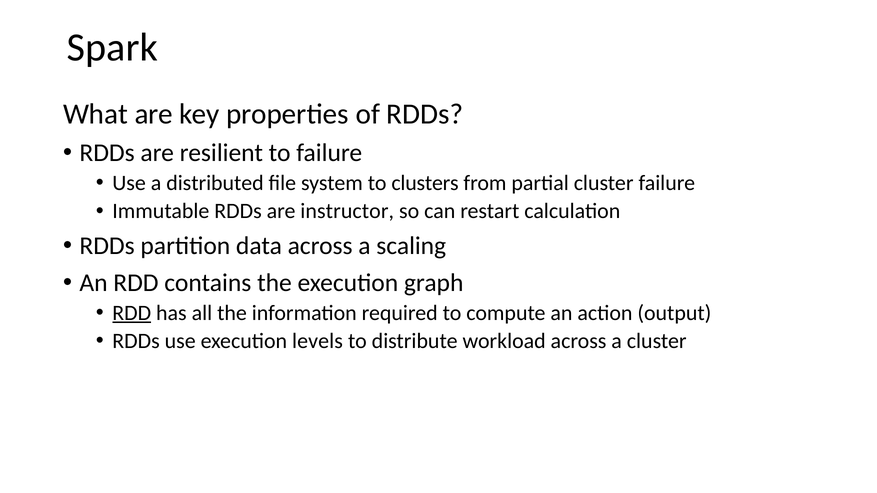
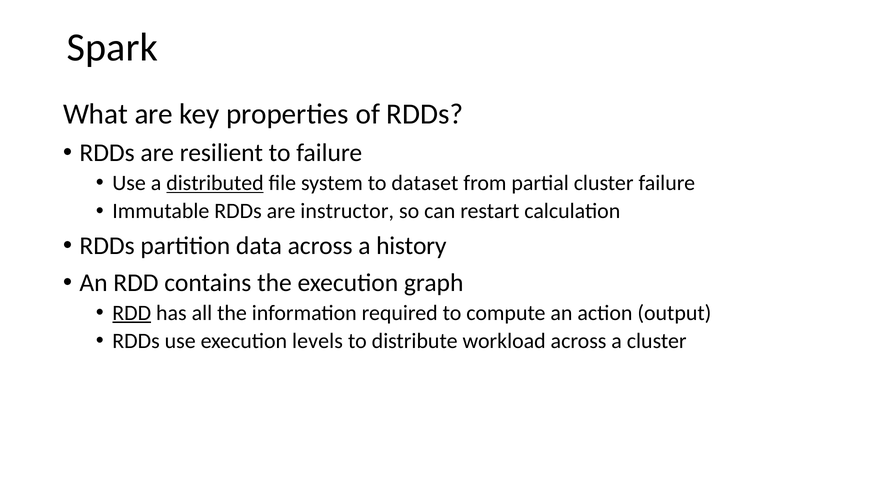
distributed underline: none -> present
clusters: clusters -> dataset
scaling: scaling -> history
